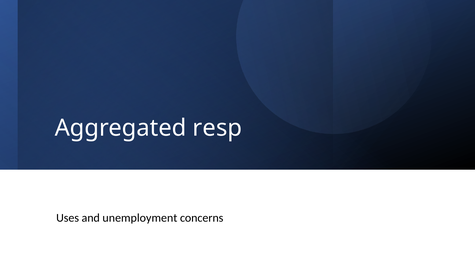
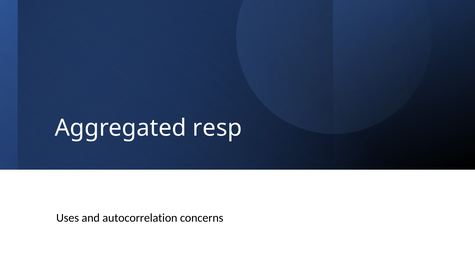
unemployment: unemployment -> autocorrelation
